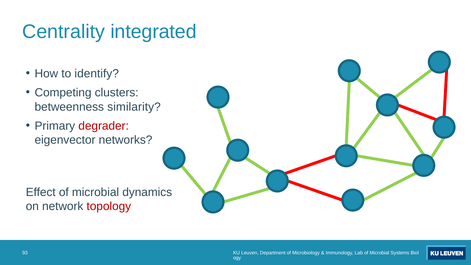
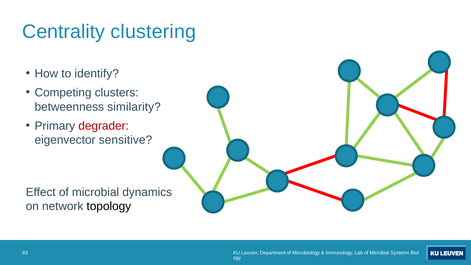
integrated: integrated -> clustering
networks: networks -> sensitive
topology colour: red -> black
